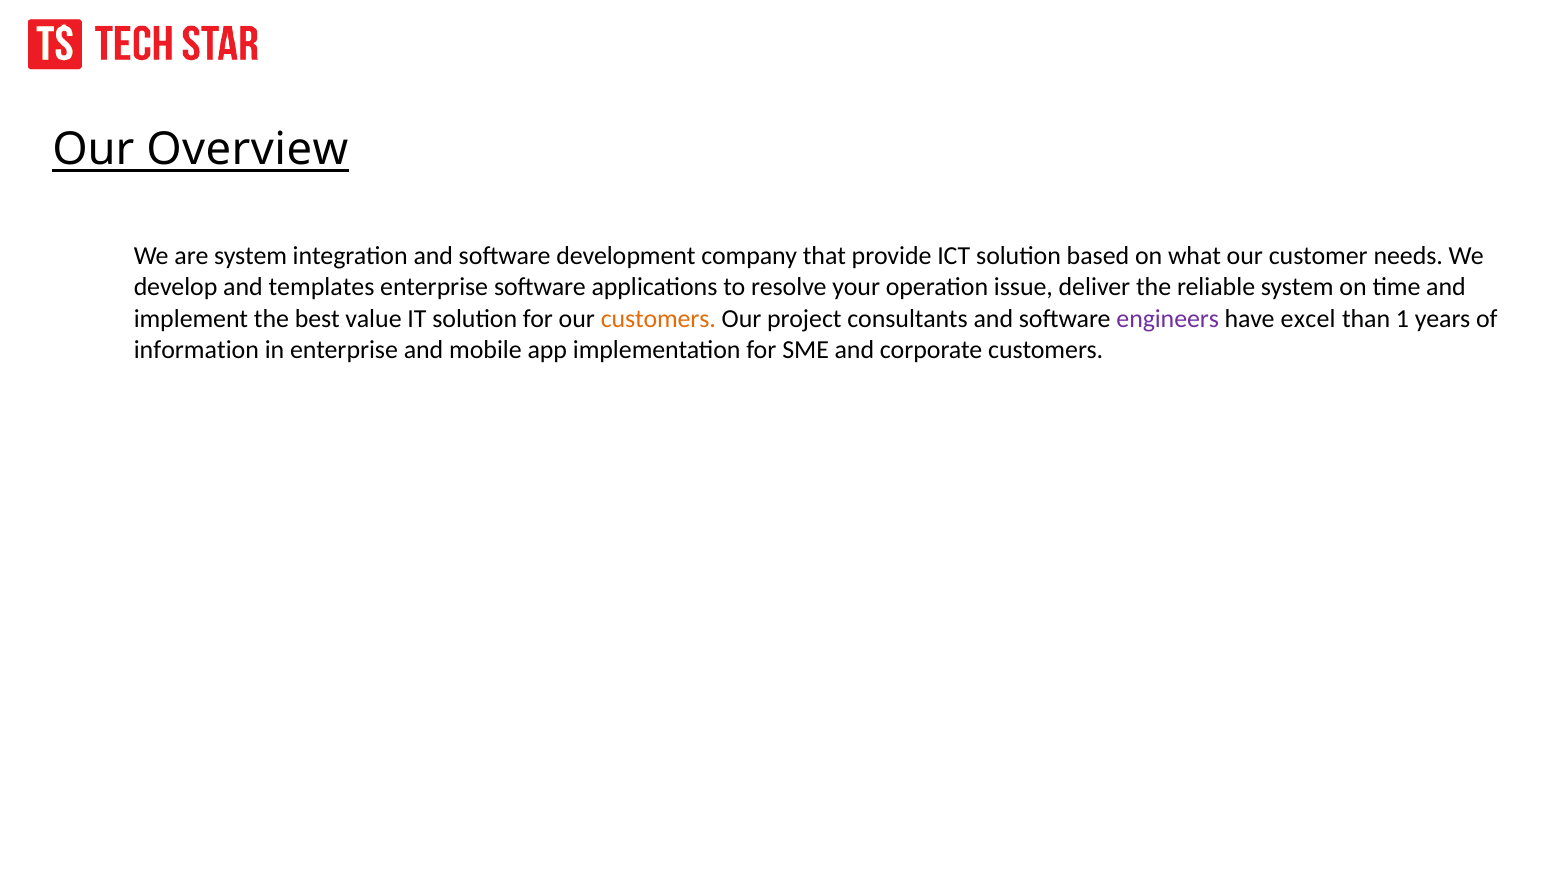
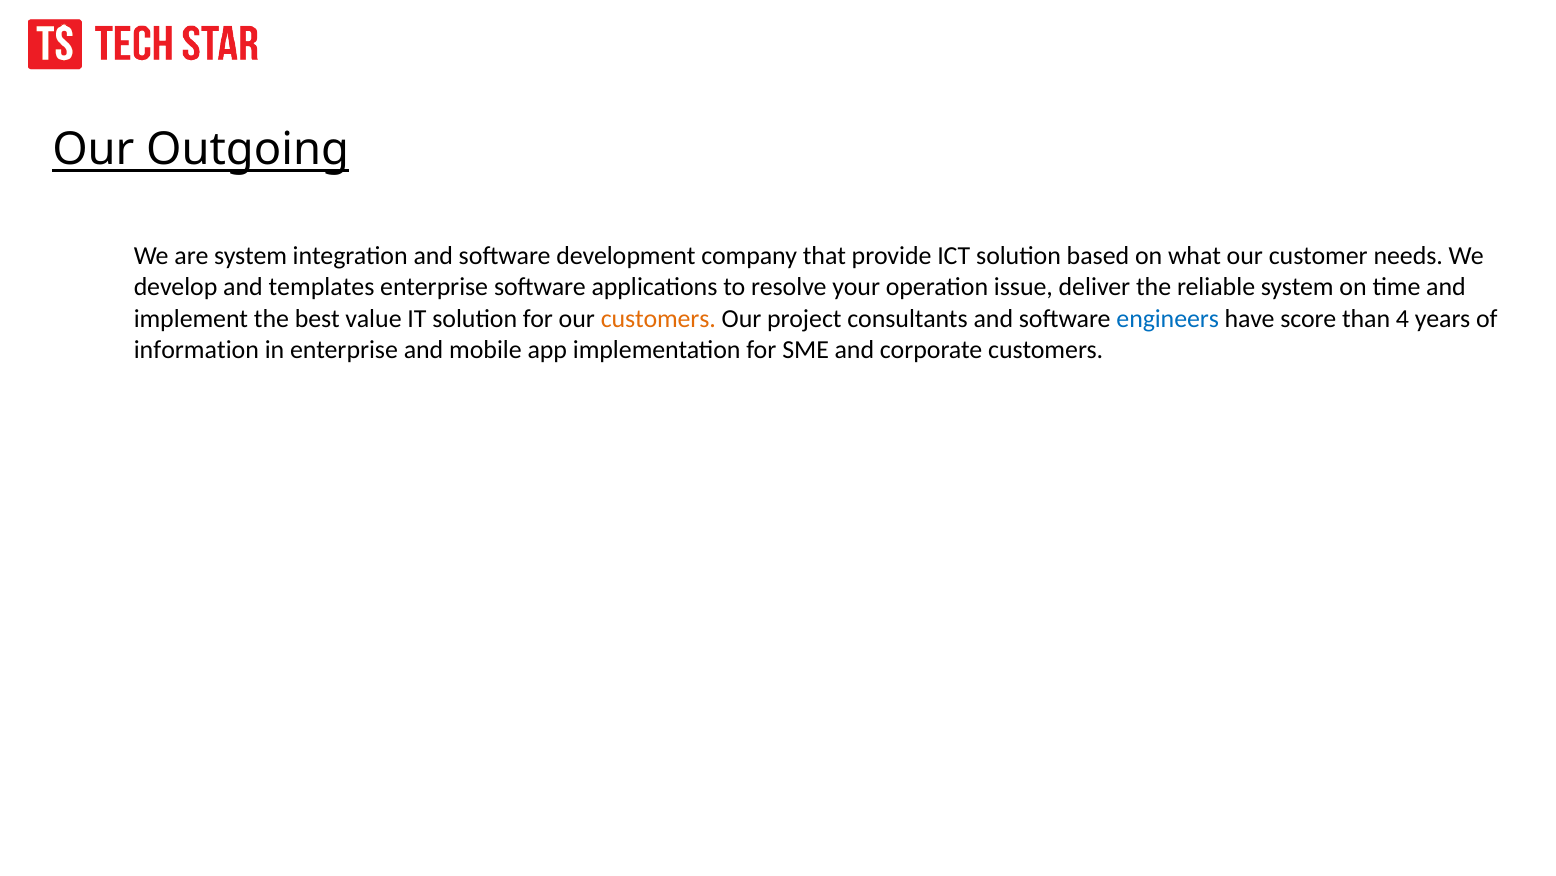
Overview: Overview -> Outgoing
engineers colour: purple -> blue
excel: excel -> score
1: 1 -> 4
